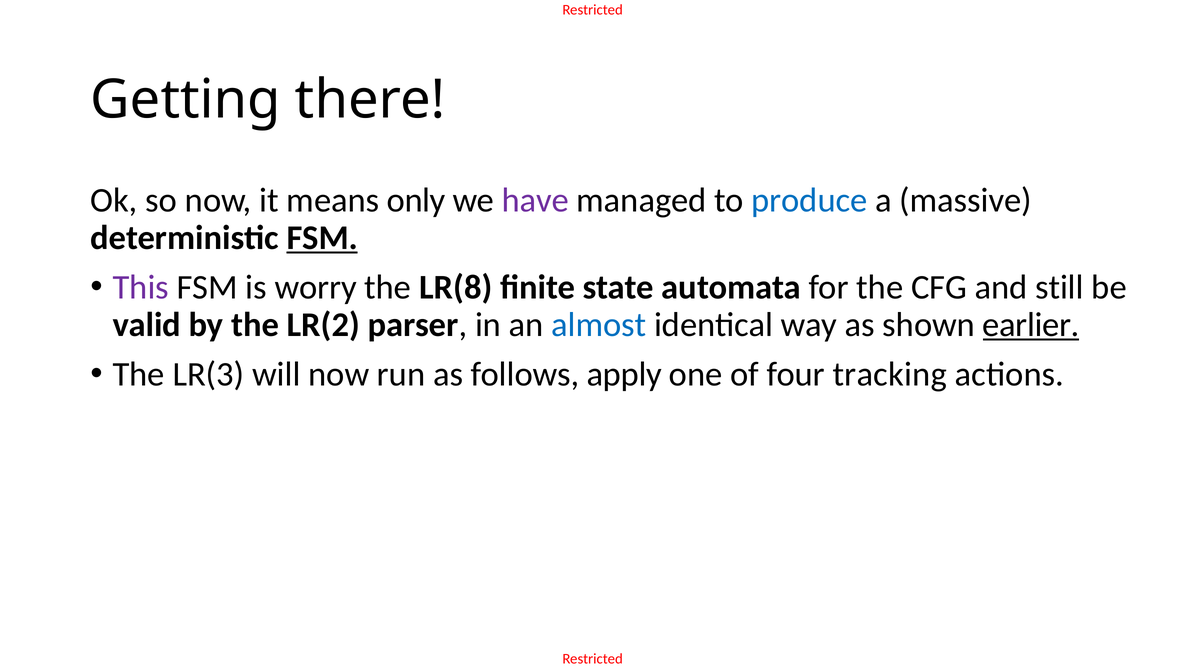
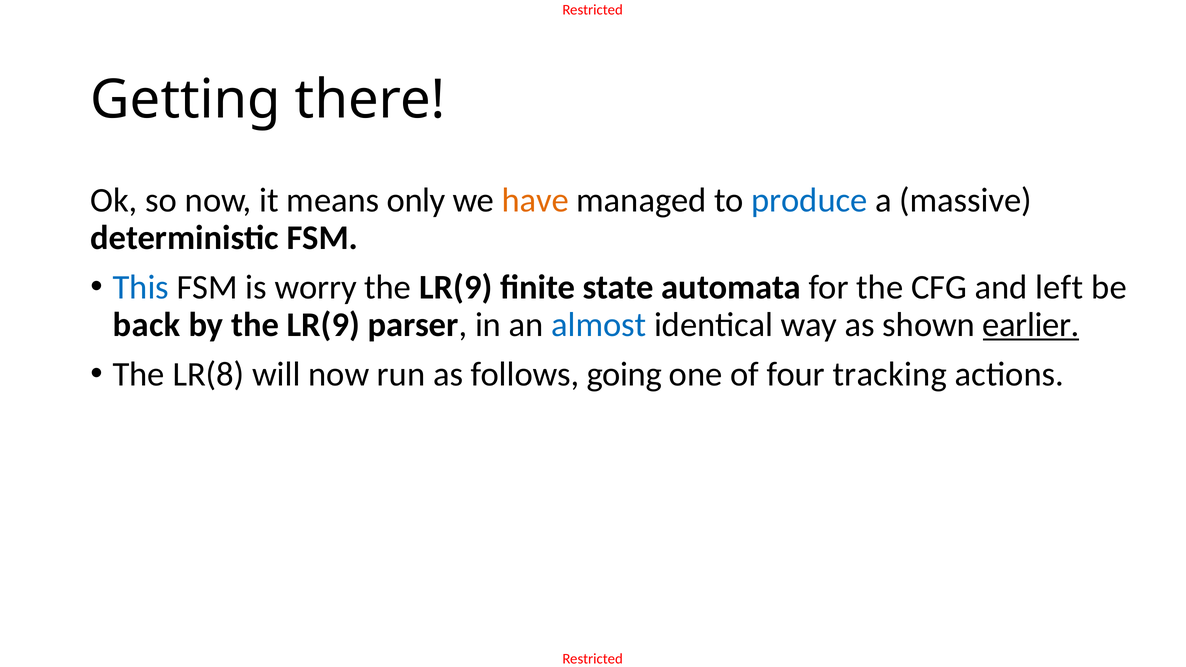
have colour: purple -> orange
FSM at (322, 238) underline: present -> none
This colour: purple -> blue
LR(8 at (456, 287): LR(8 -> LR(9
still: still -> left
valid: valid -> back
by the LR(2: LR(2 -> LR(9
LR(3: LR(3 -> LR(8
apply: apply -> going
